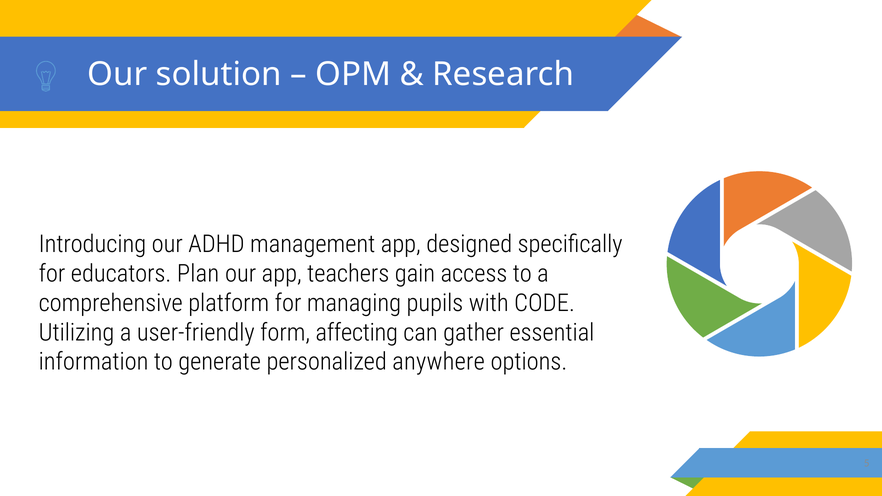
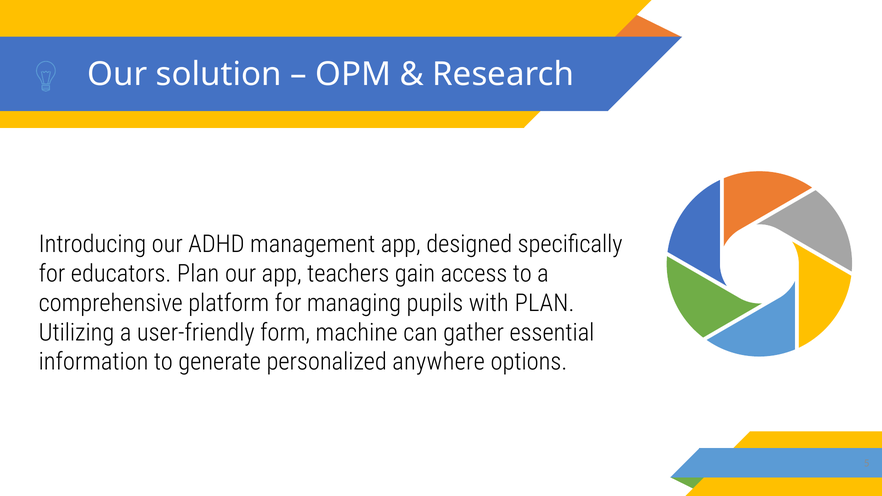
with CODE: CODE -> PLAN
affecting: affecting -> machine
